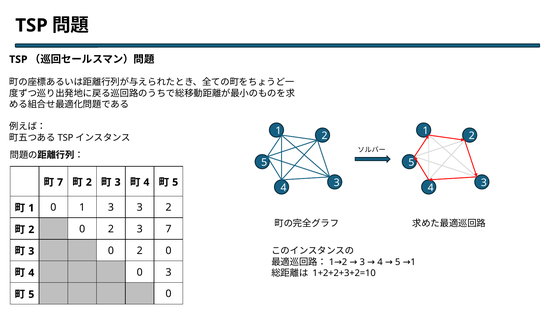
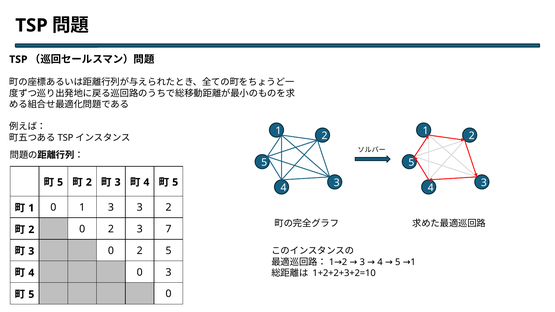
7 at (60, 182): 7 -> 5
0 2 0: 0 -> 5
